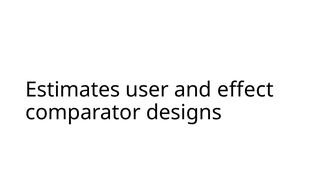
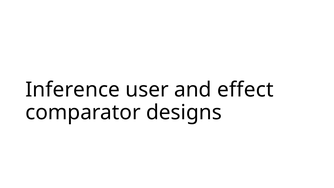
Estimates: Estimates -> Inference
